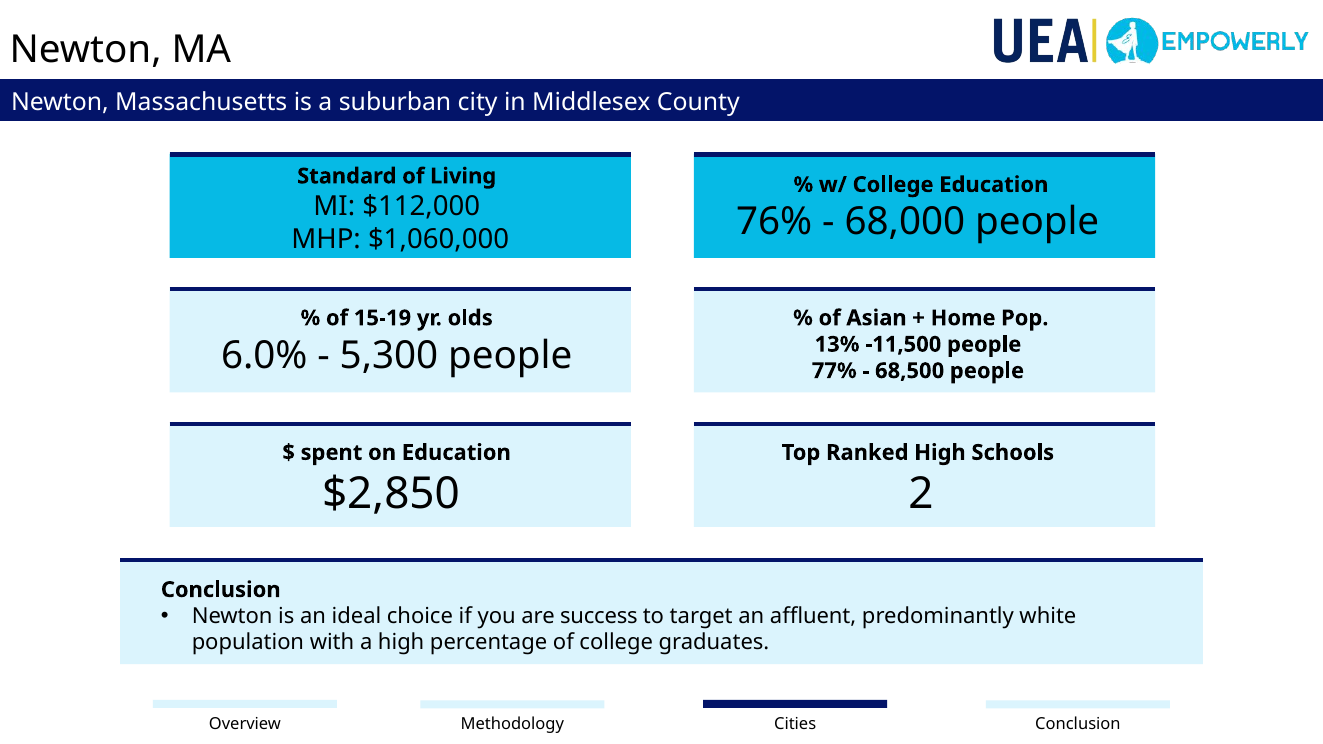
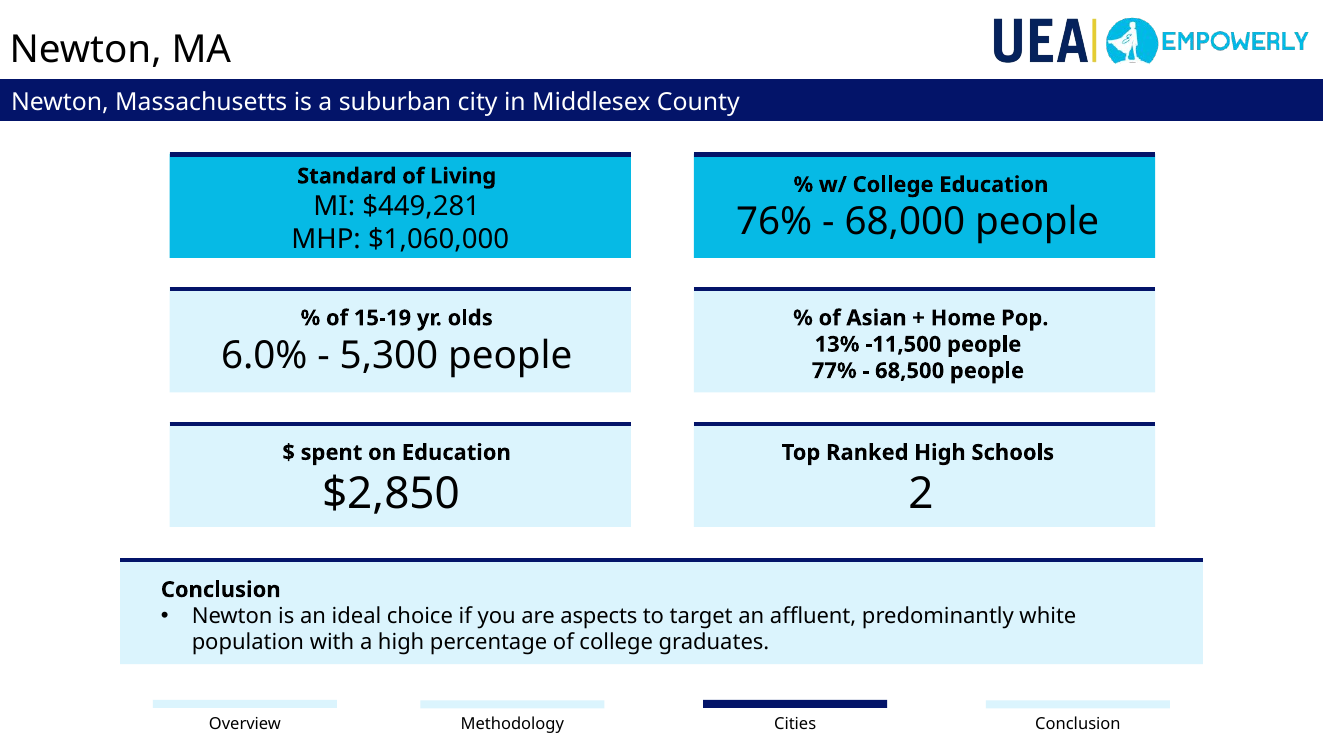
$112,000: $112,000 -> $449,281
success: success -> aspects
